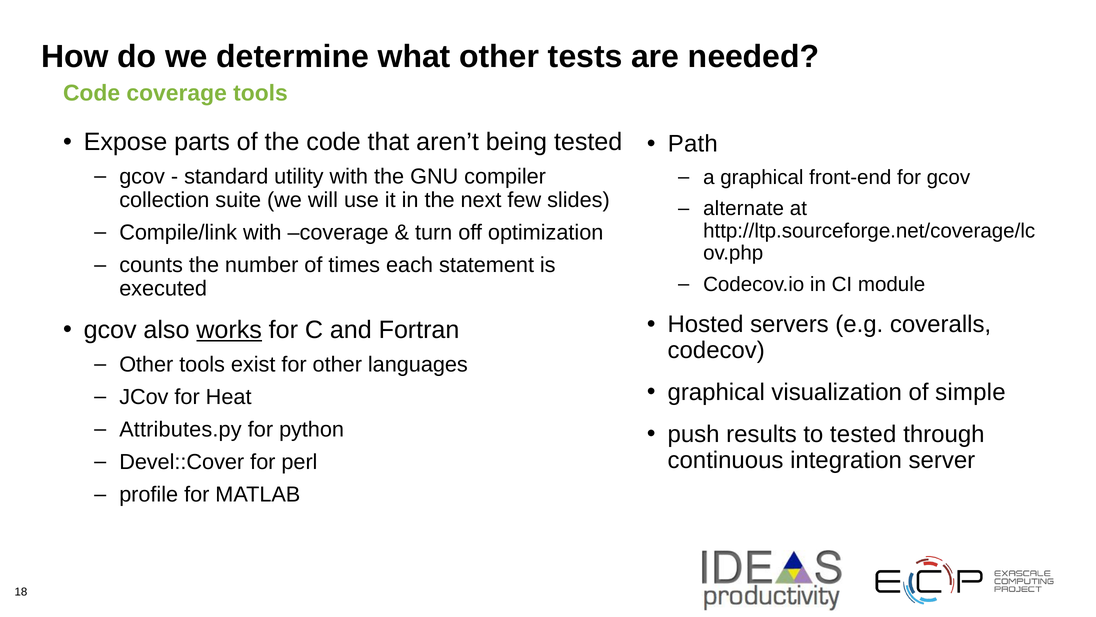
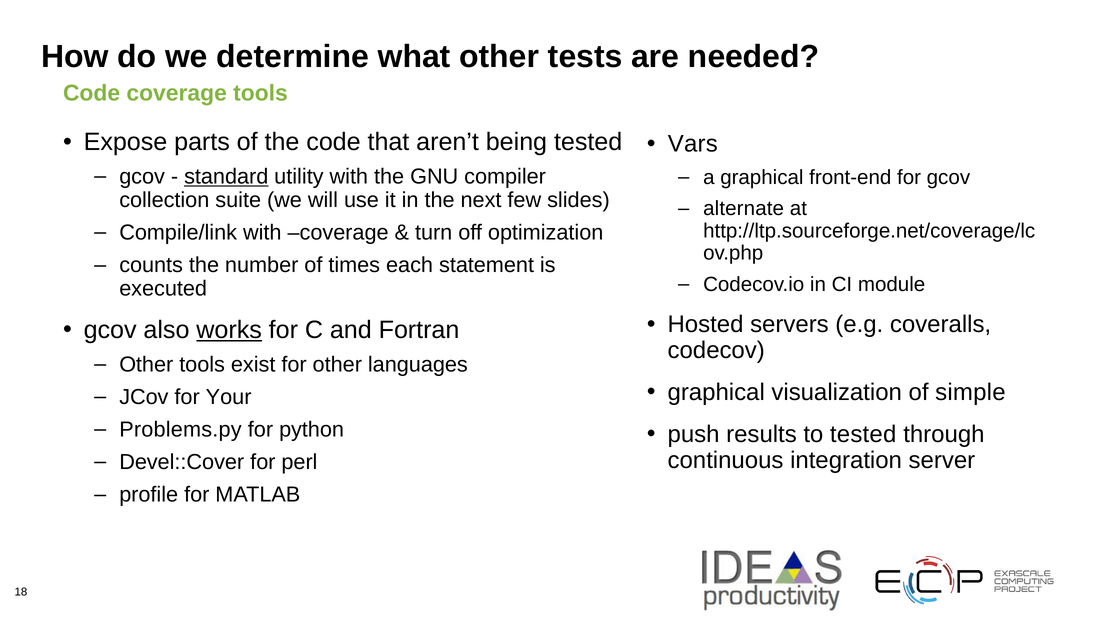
Path: Path -> Vars
standard underline: none -> present
Heat: Heat -> Your
Attributes.py: Attributes.py -> Problems.py
